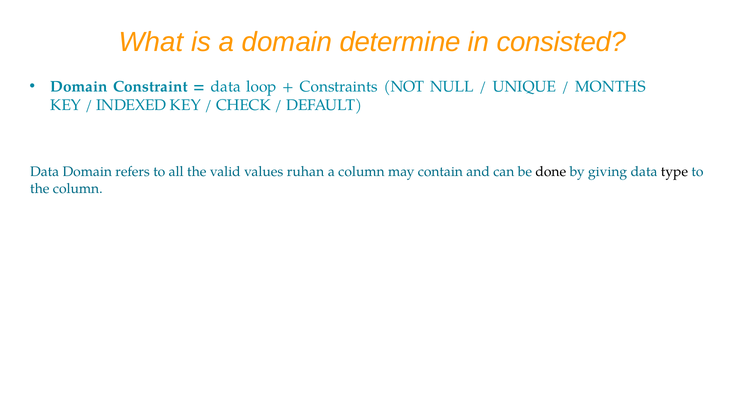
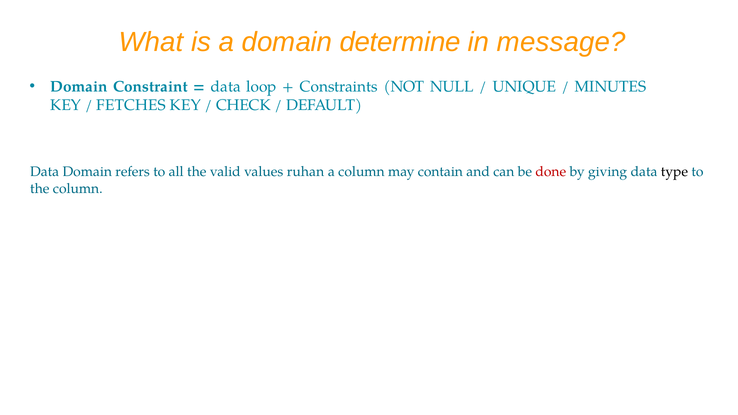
consisted: consisted -> message
MONTHS: MONTHS -> MINUTES
INDEXED: INDEXED -> FETCHES
done colour: black -> red
